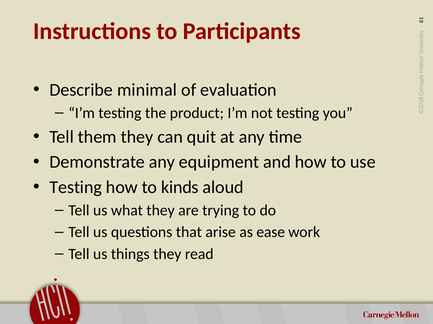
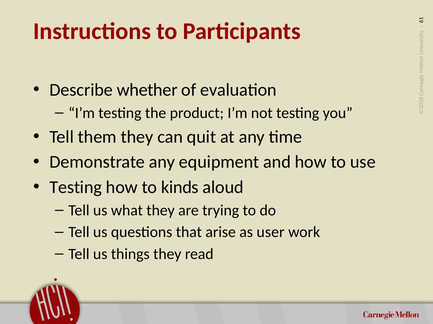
minimal: minimal -> whether
ease: ease -> user
